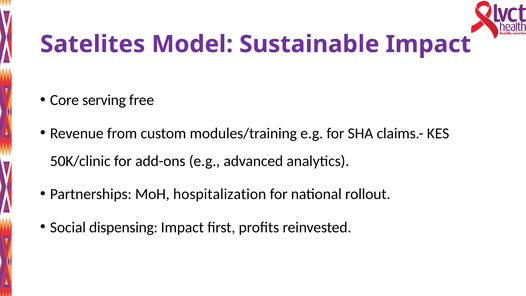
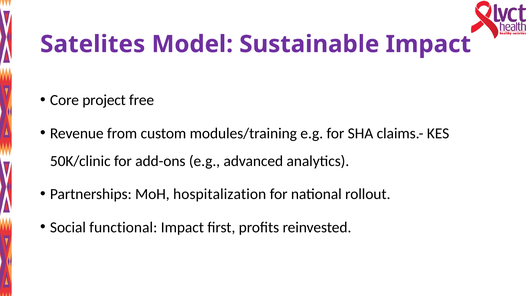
serving: serving -> project
dispensing: dispensing -> functional
